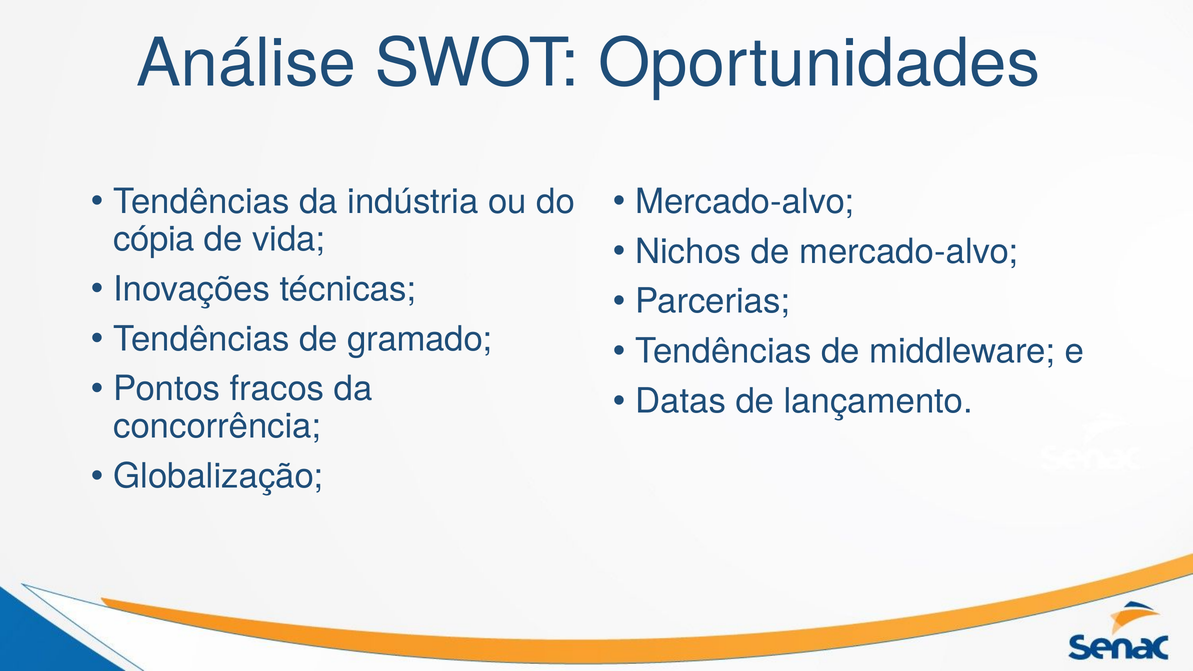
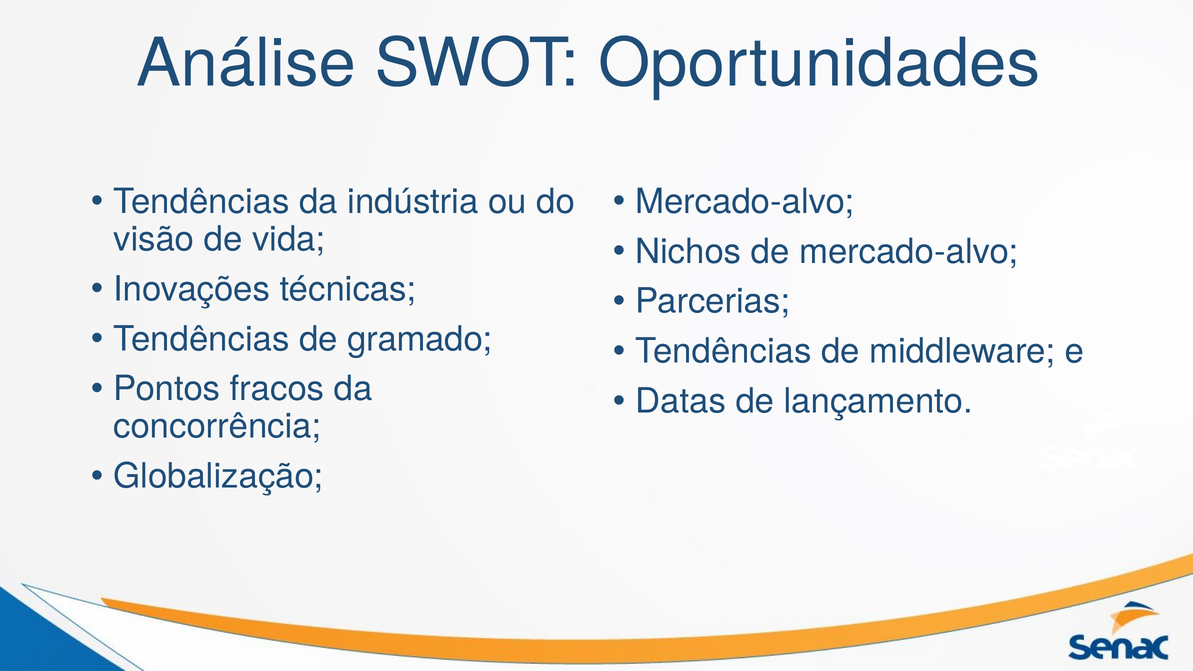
cópia: cópia -> visão
